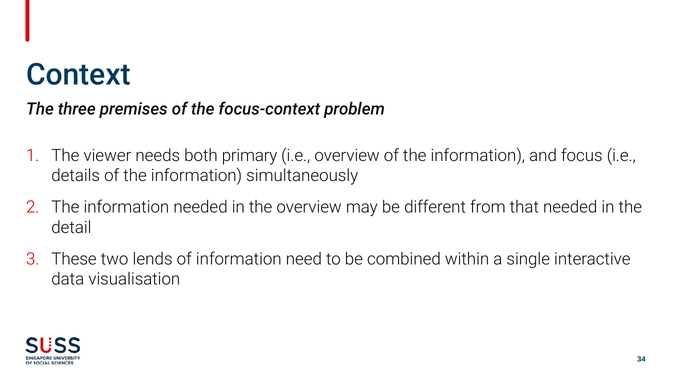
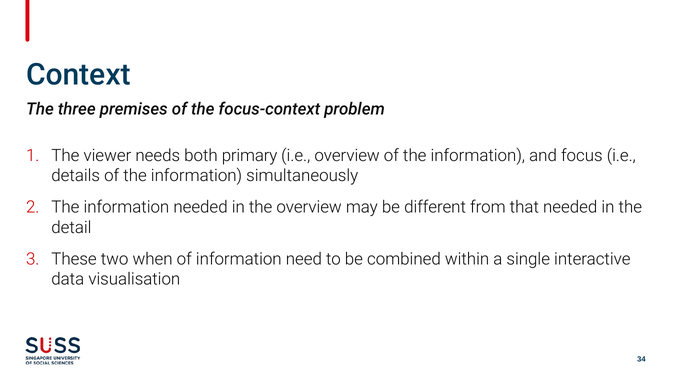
lends: lends -> when
